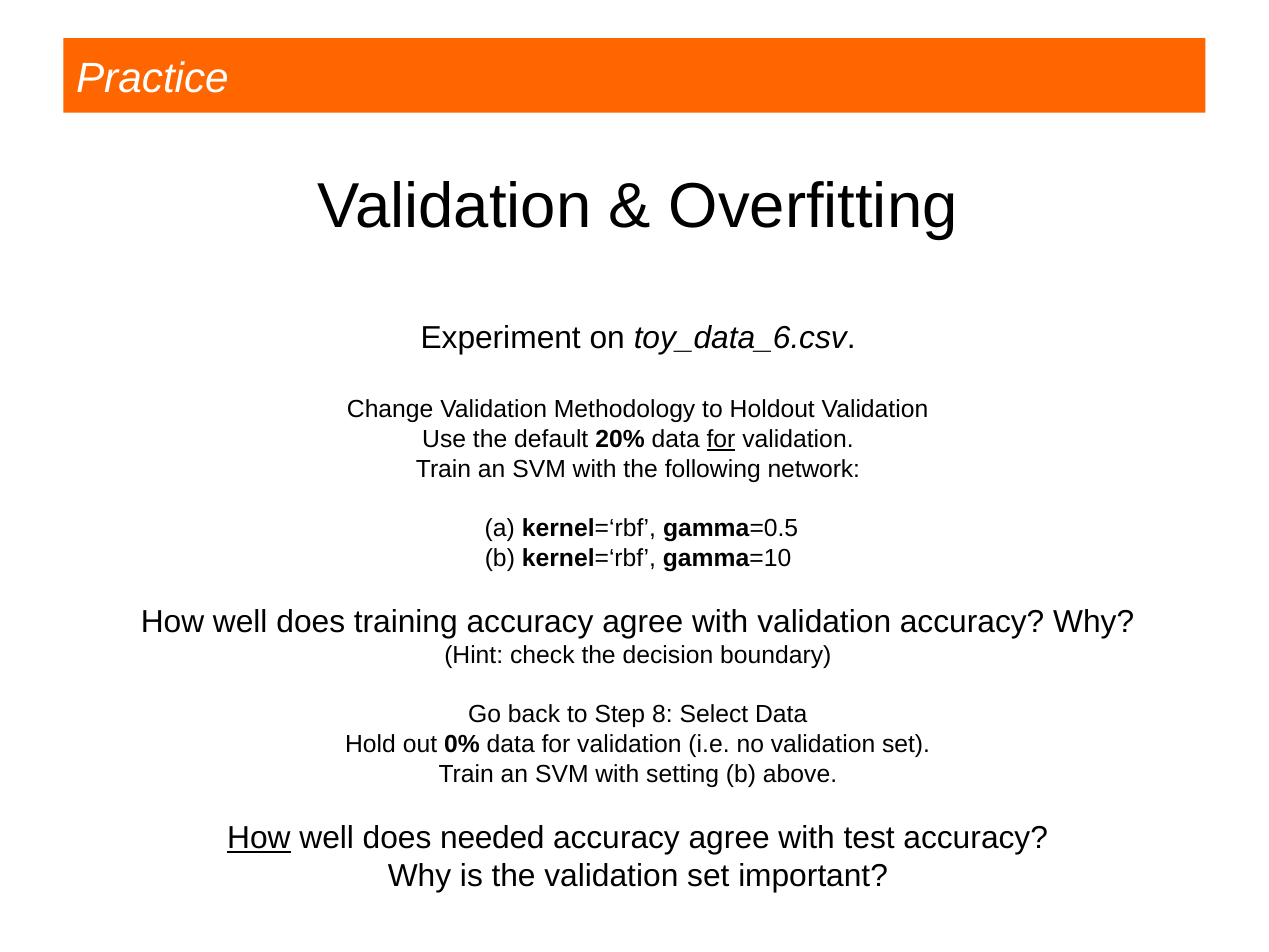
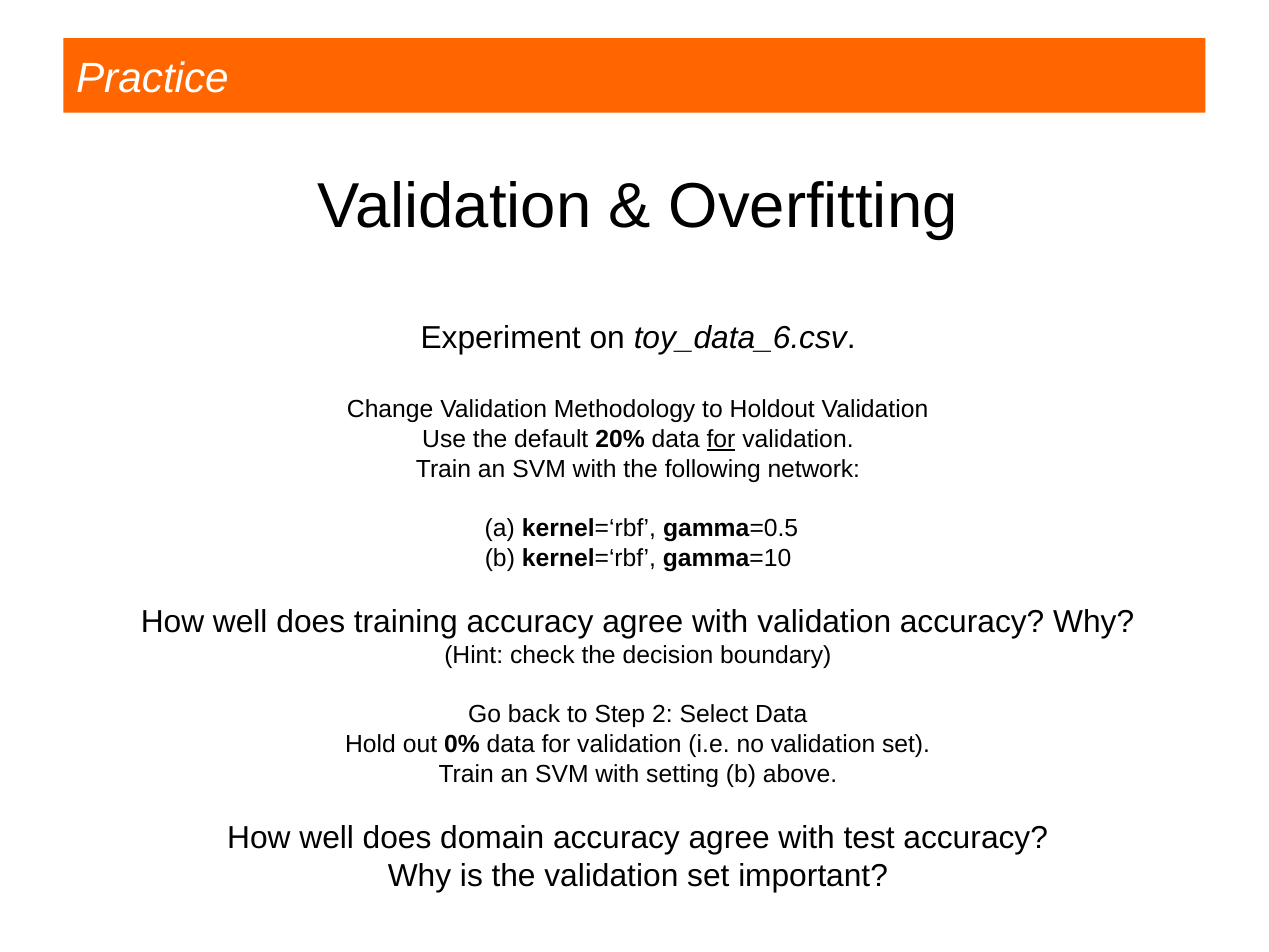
8: 8 -> 2
How at (259, 838) underline: present -> none
needed: needed -> domain
